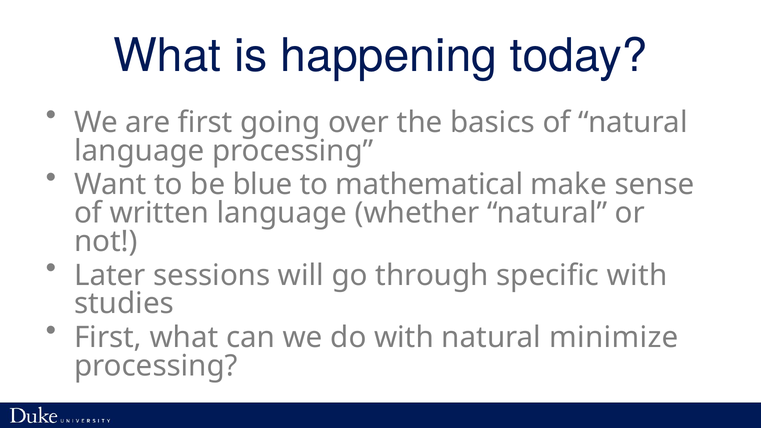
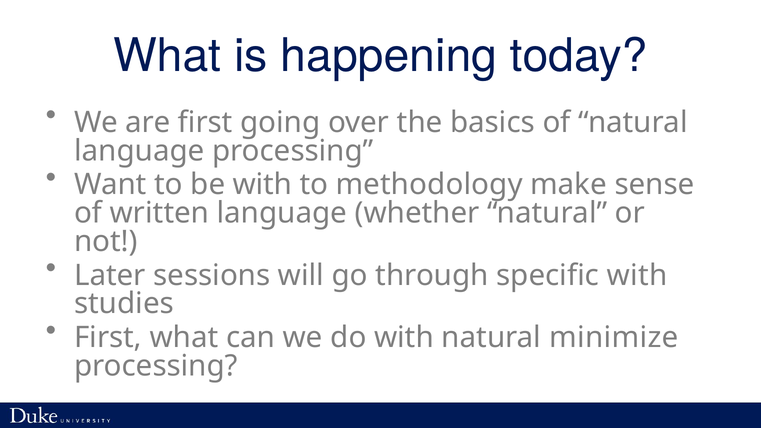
be blue: blue -> with
mathematical: mathematical -> methodology
